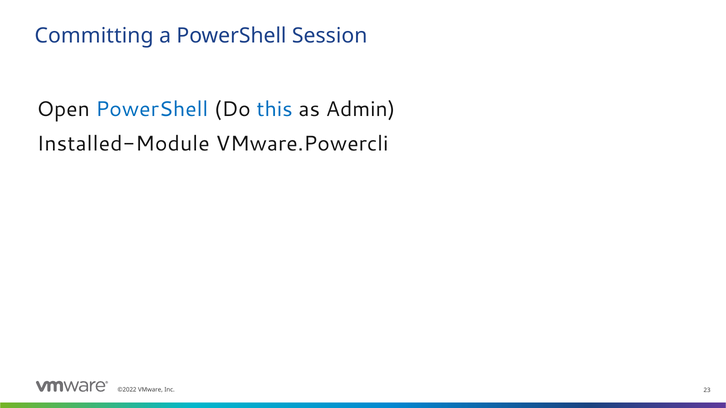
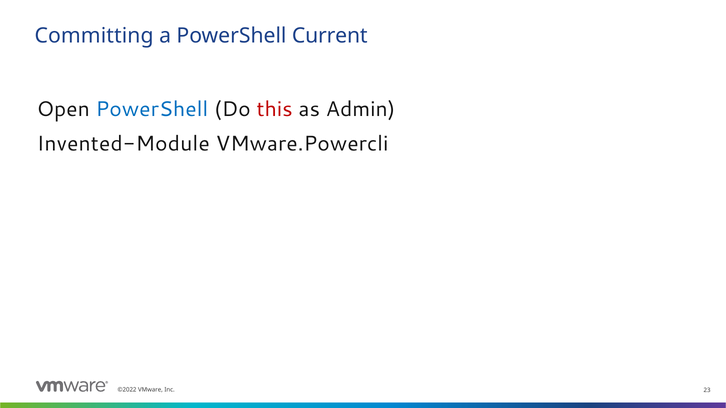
Session: Session -> Current
this colour: blue -> red
Installed-Module: Installed-Module -> Invented-Module
